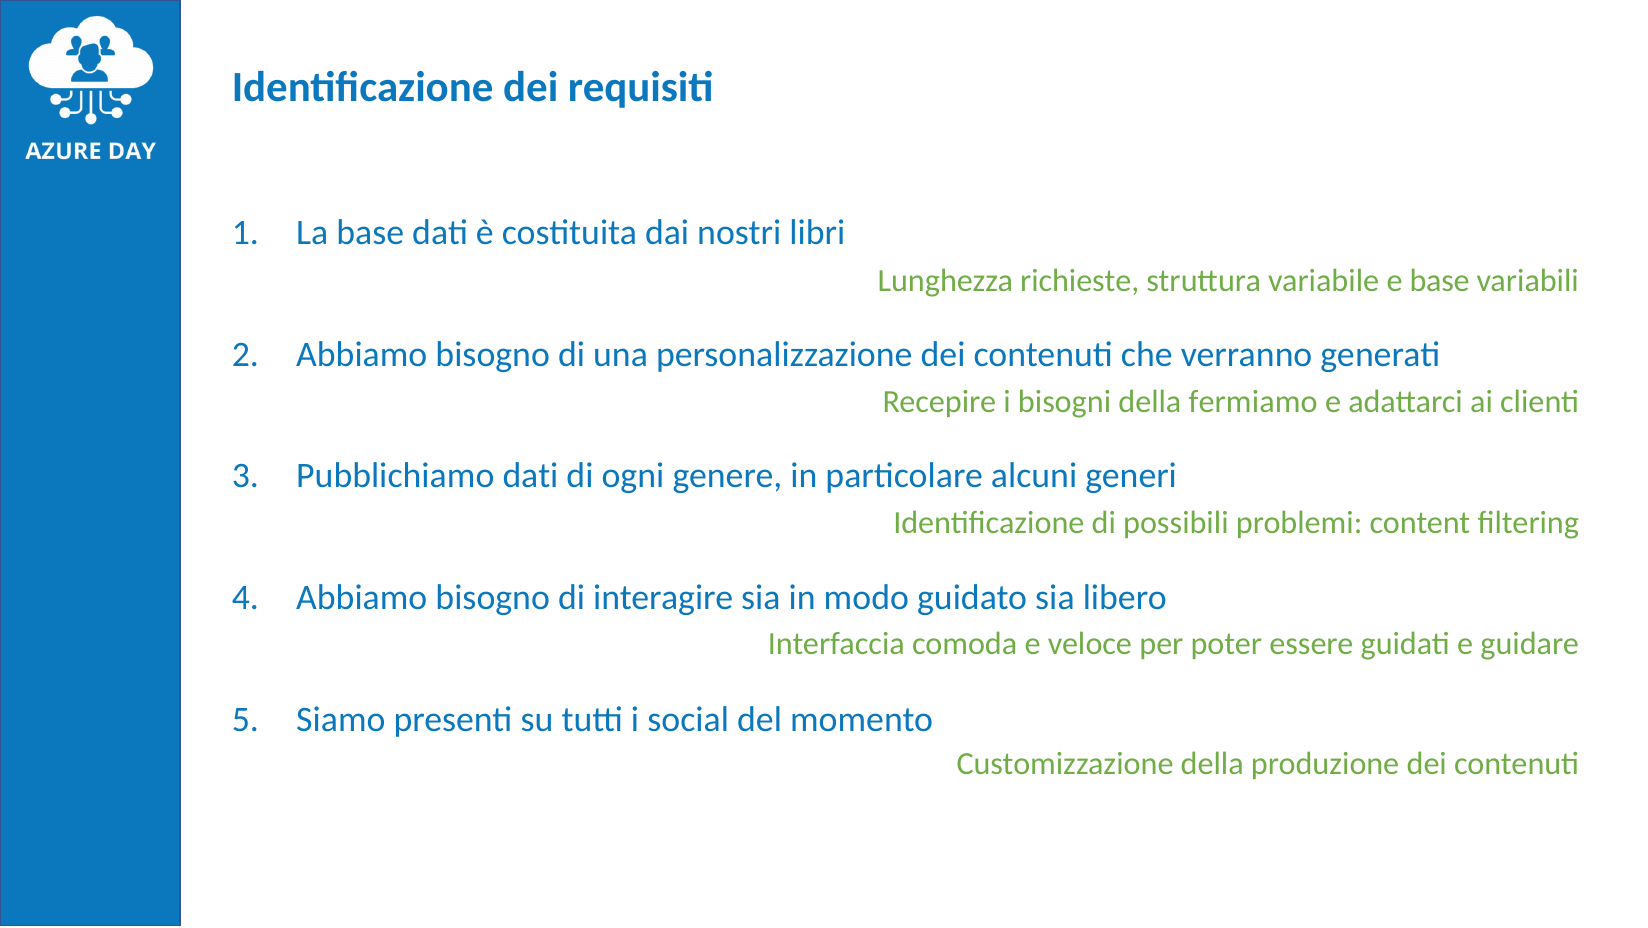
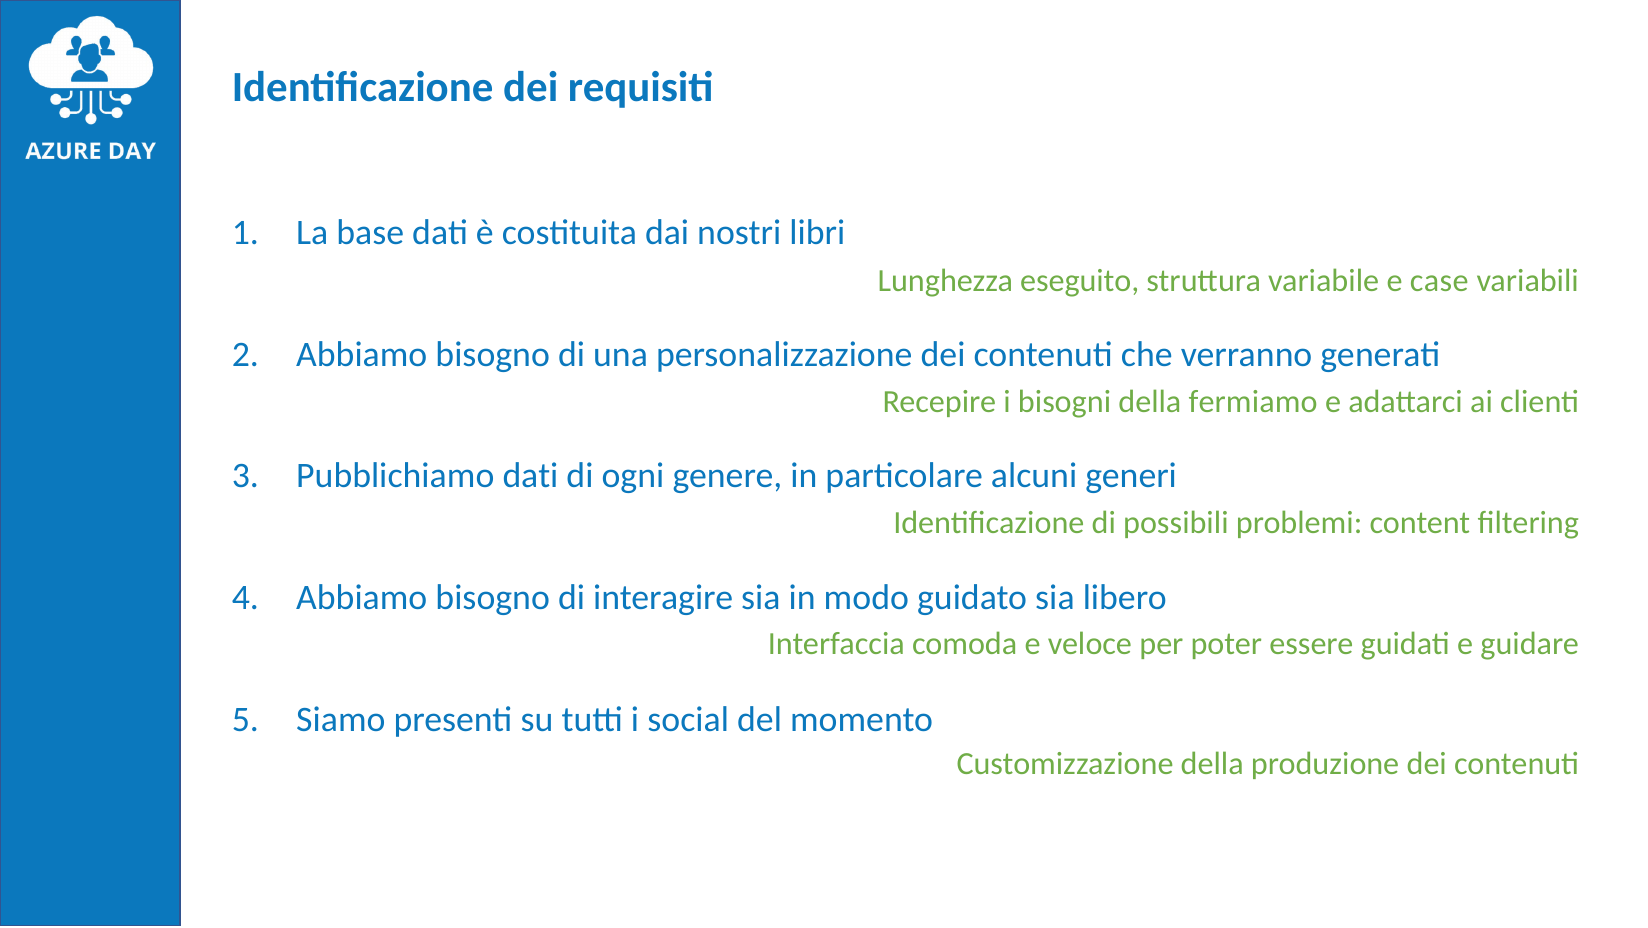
richieste: richieste -> eseguito
e base: base -> case
